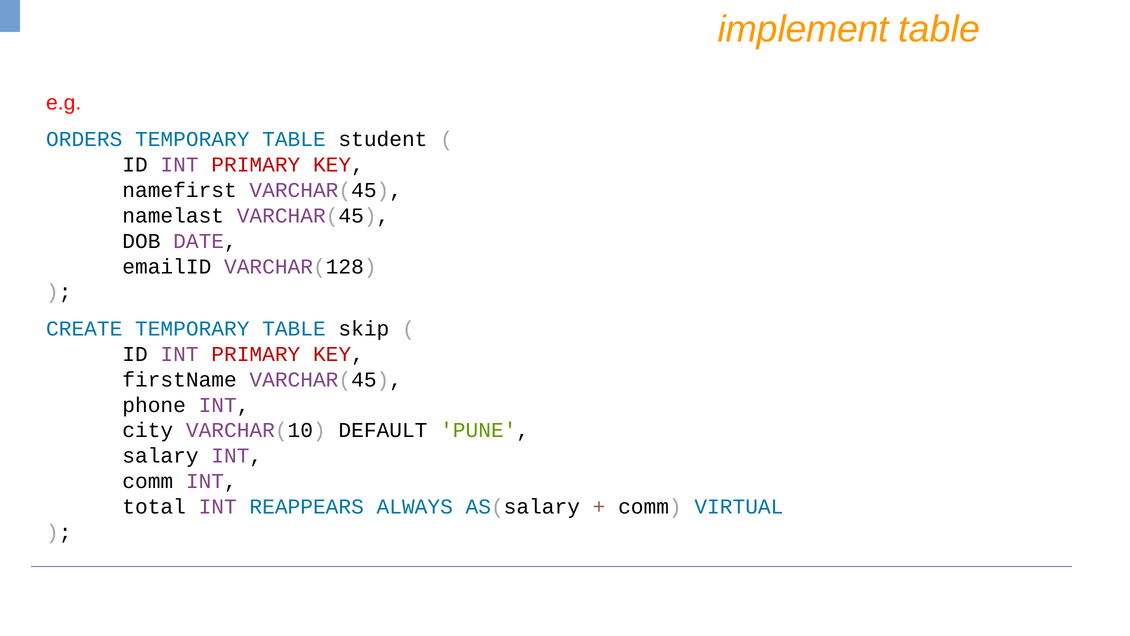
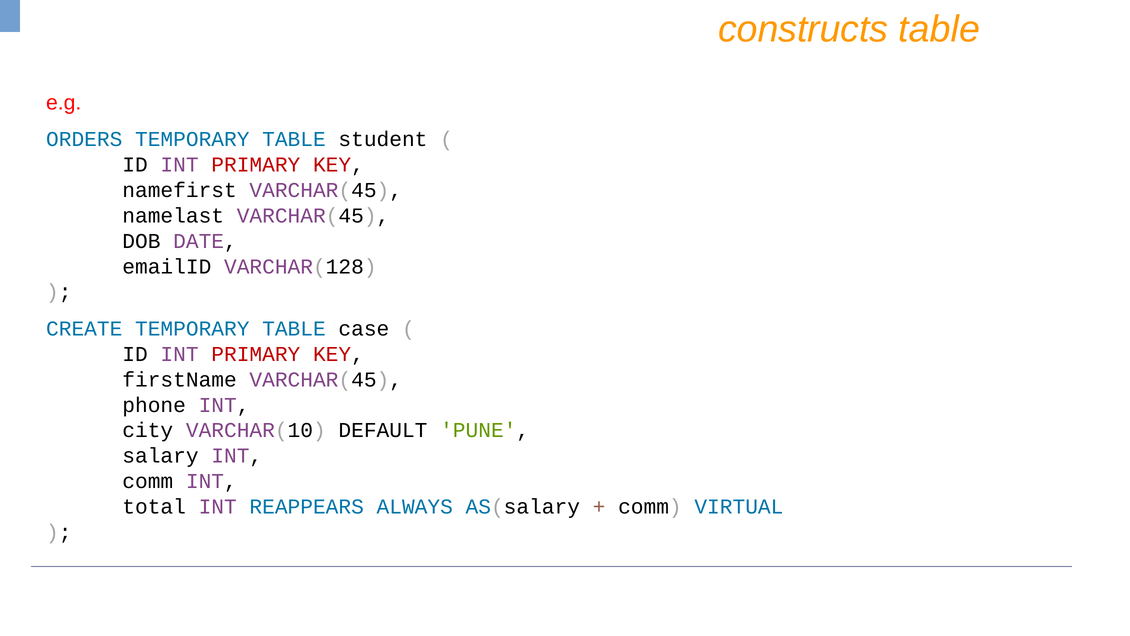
implement: implement -> constructs
skip: skip -> case
